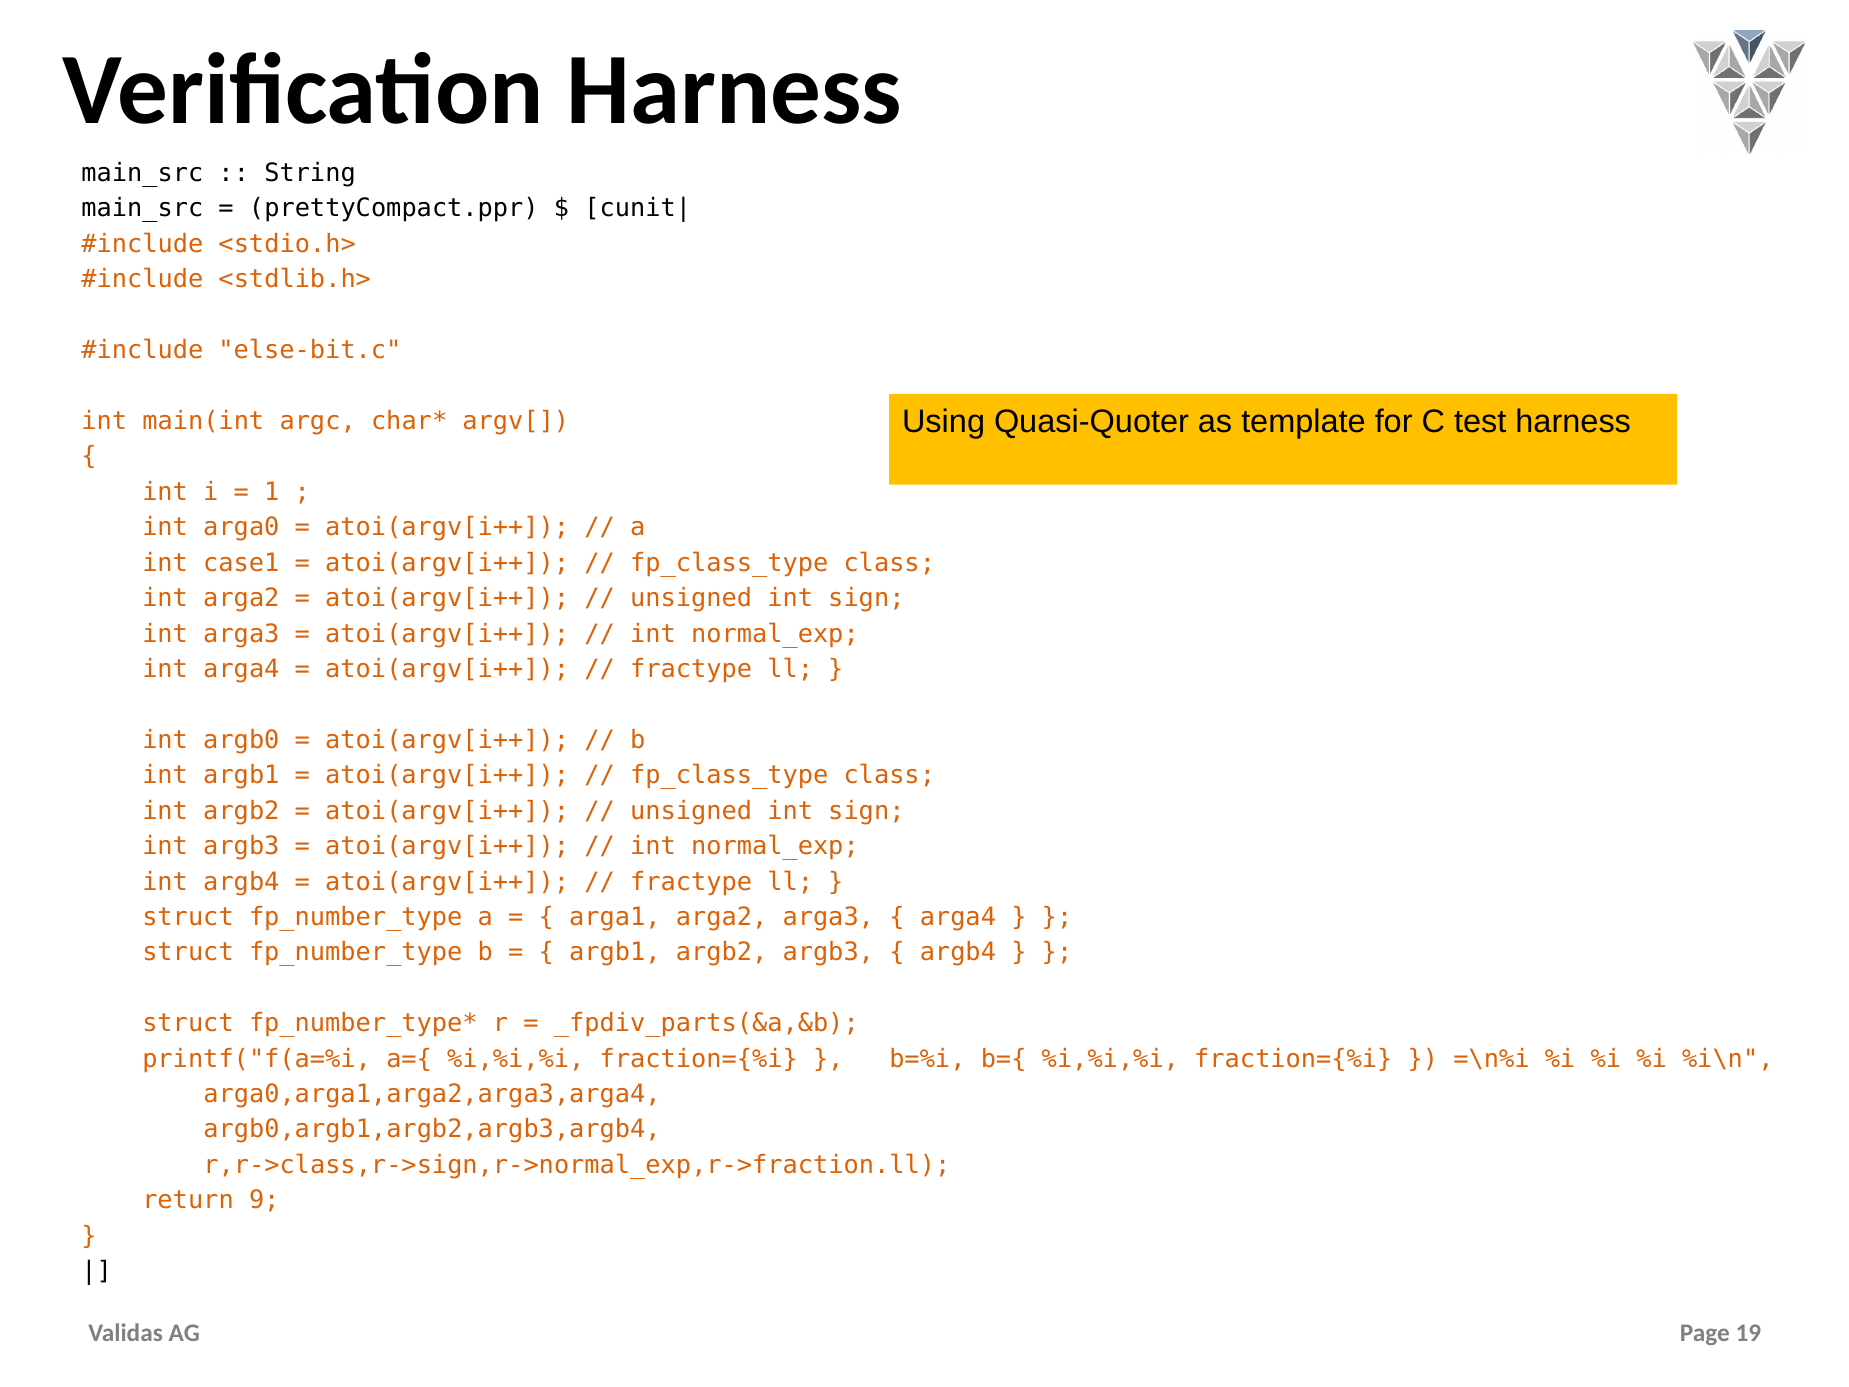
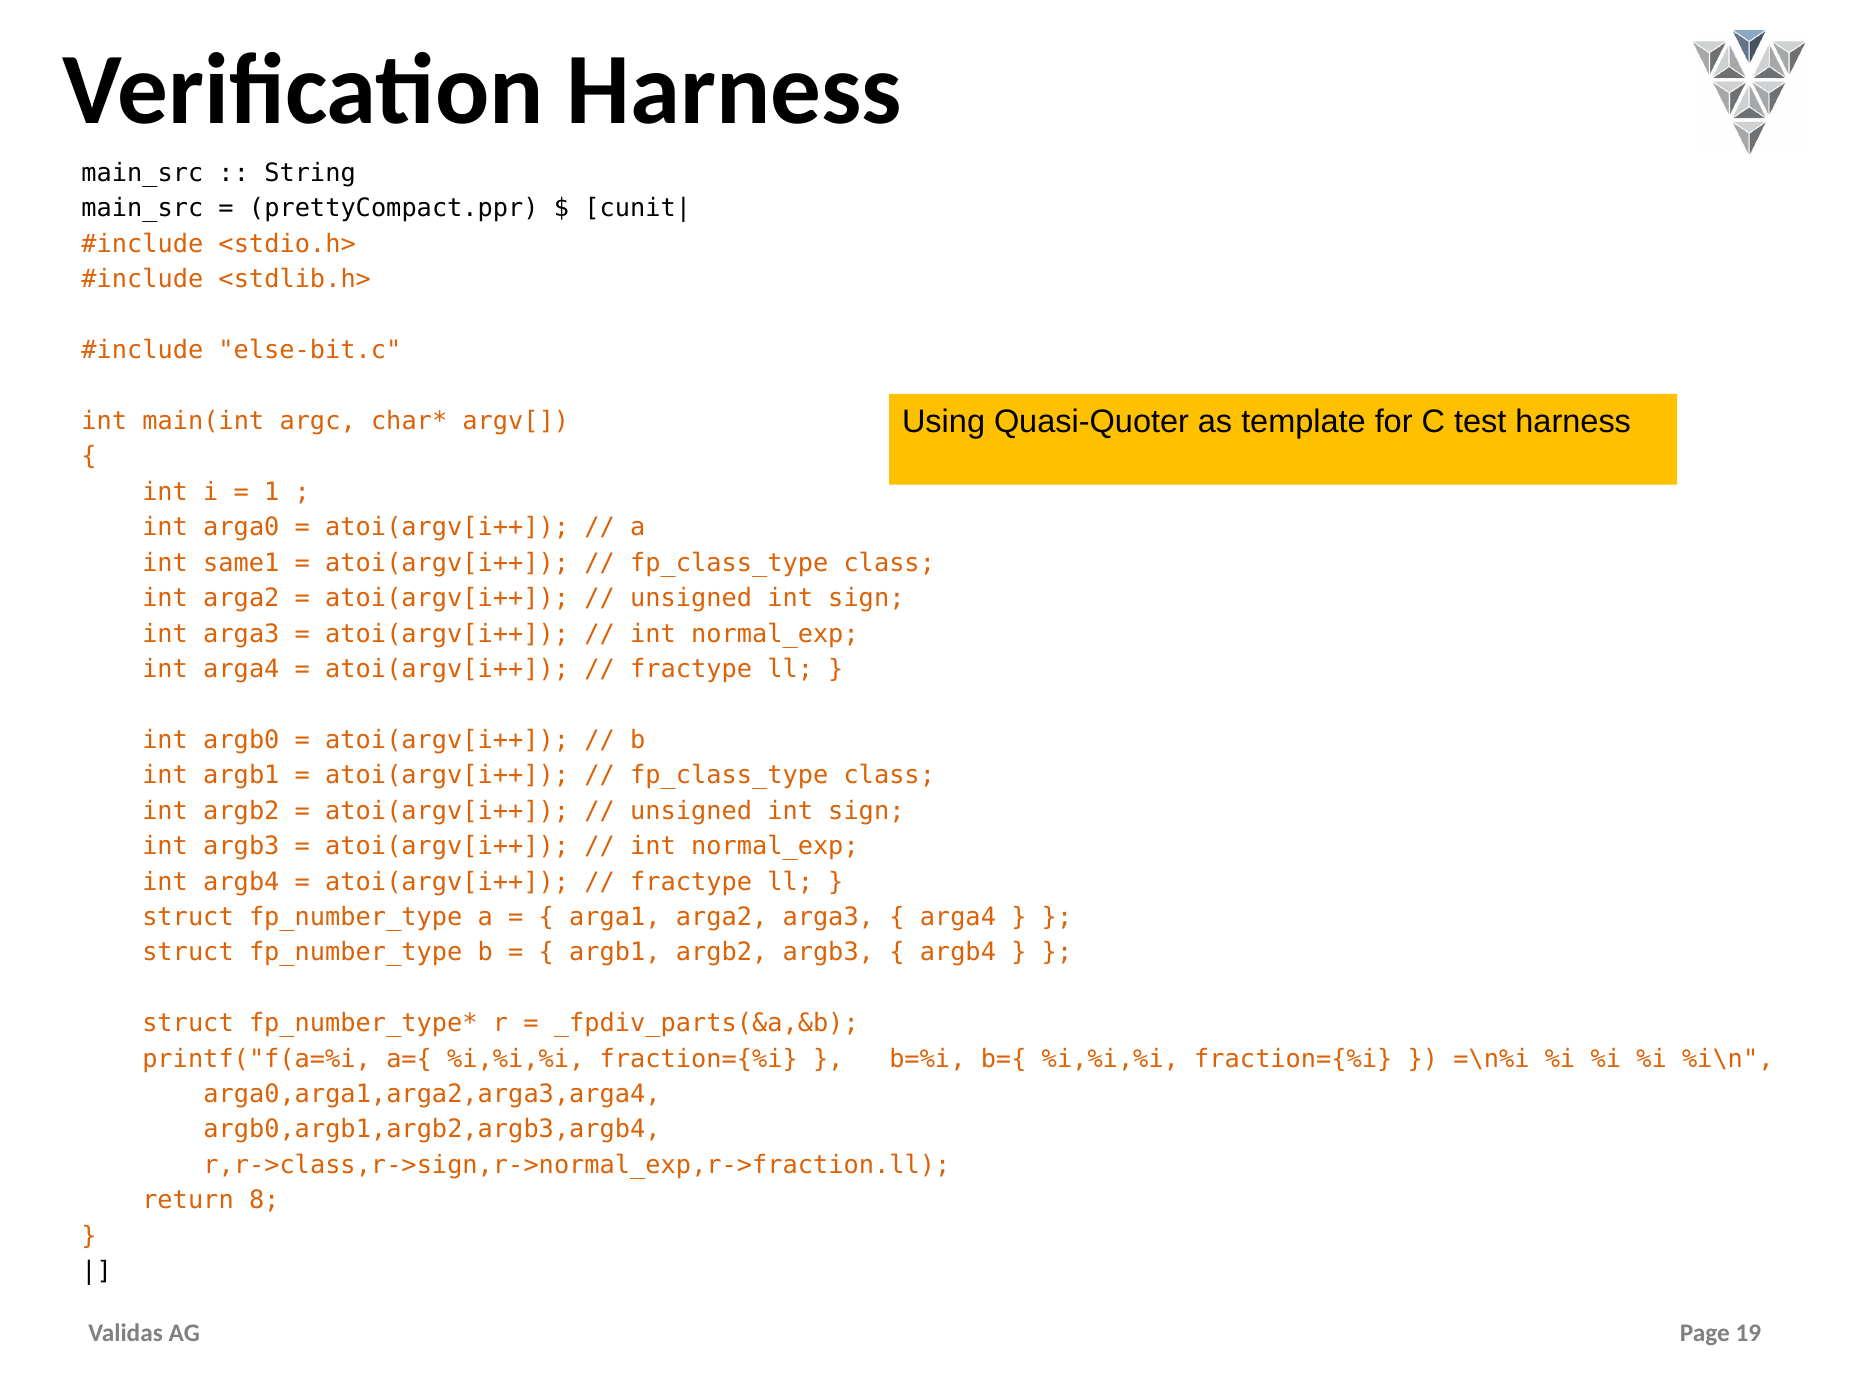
case1: case1 -> same1
9: 9 -> 8
